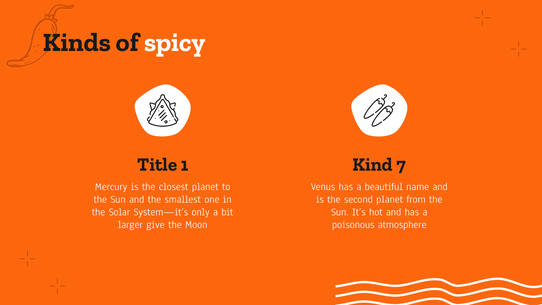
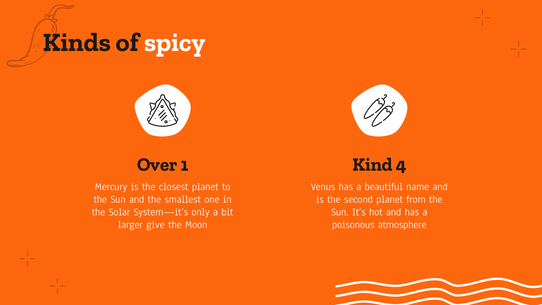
Title: Title -> Over
7: 7 -> 4
